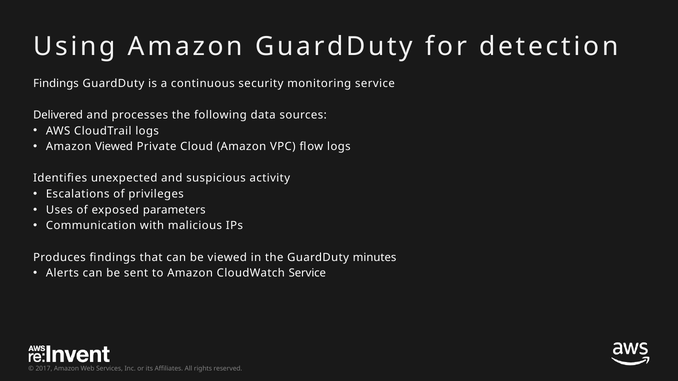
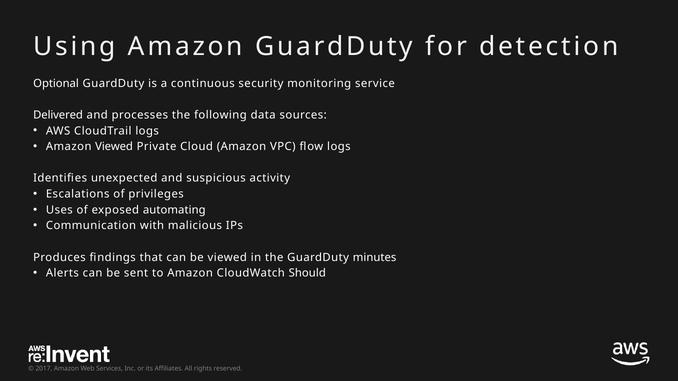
Findings at (56, 83): Findings -> Optional
parameters: parameters -> automating
CloudWatch Service: Service -> Should
